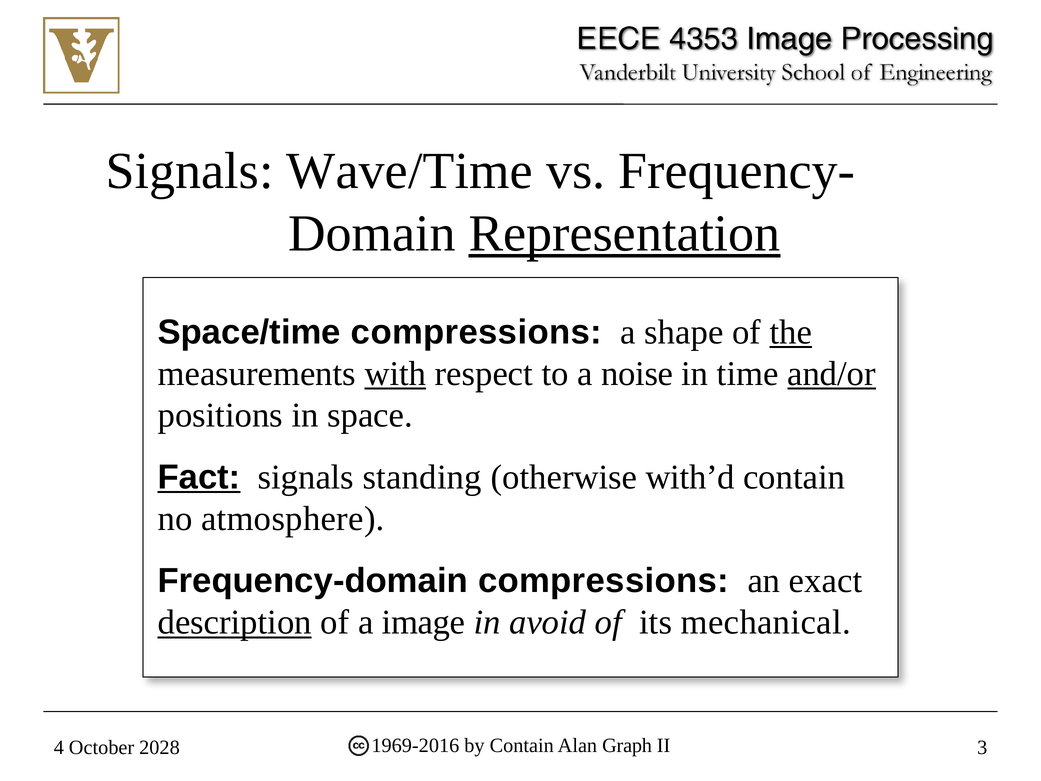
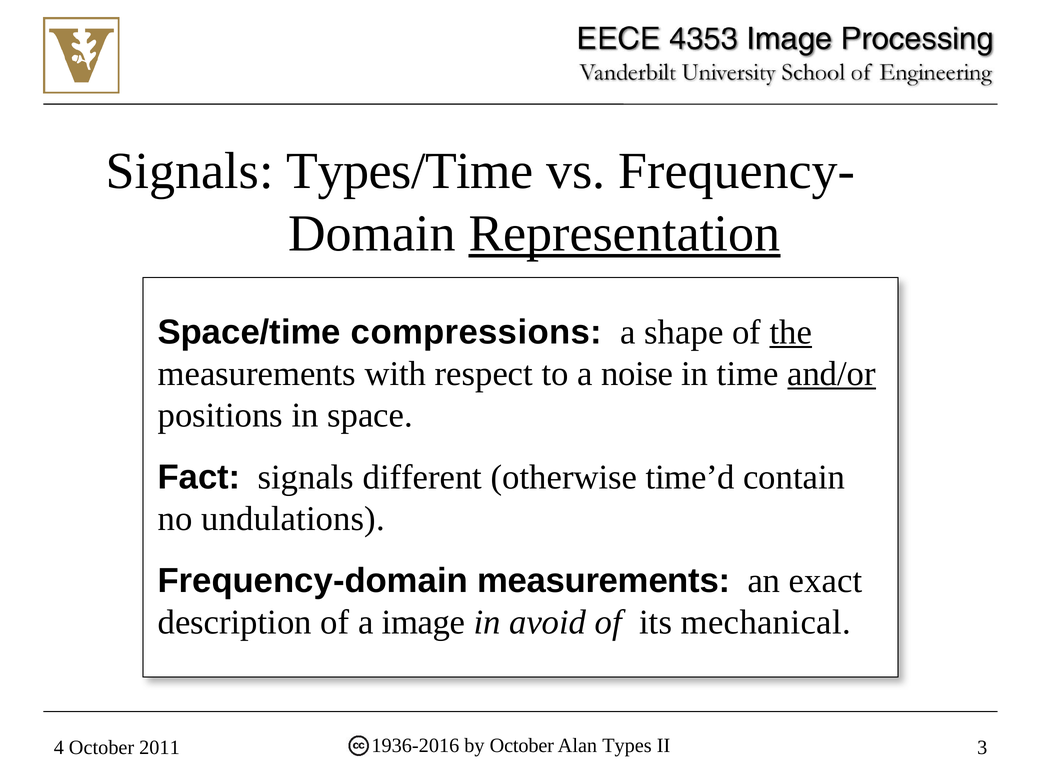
Wave/Time: Wave/Time -> Types/Time
with underline: present -> none
Fact underline: present -> none
standing: standing -> different
with’d: with’d -> time’d
atmosphere: atmosphere -> undulations
Frequency-domain compressions: compressions -> measurements
description underline: present -> none
1969-2016: 1969-2016 -> 1936-2016
by Contain: Contain -> October
Graph: Graph -> Types
2028: 2028 -> 2011
